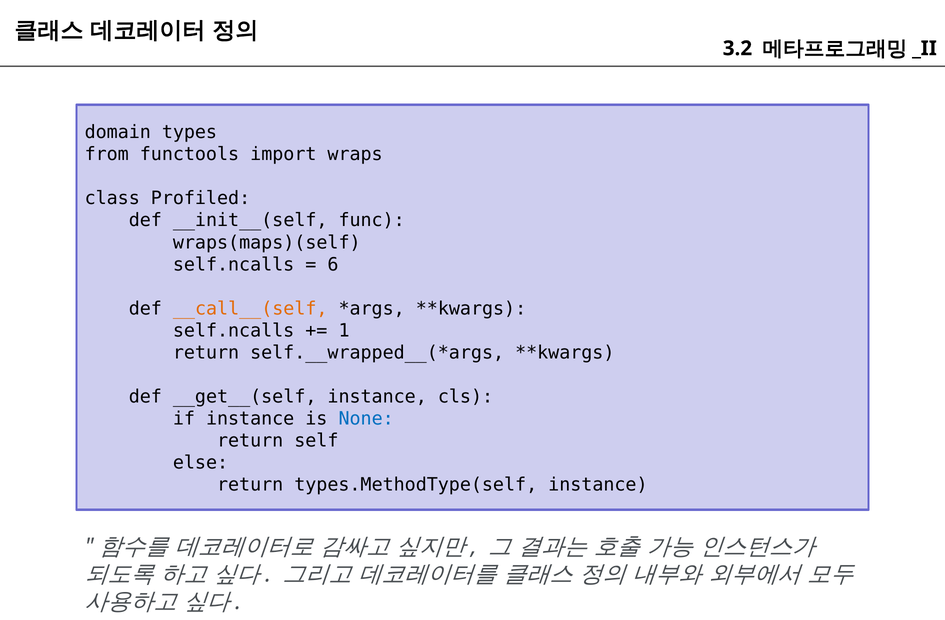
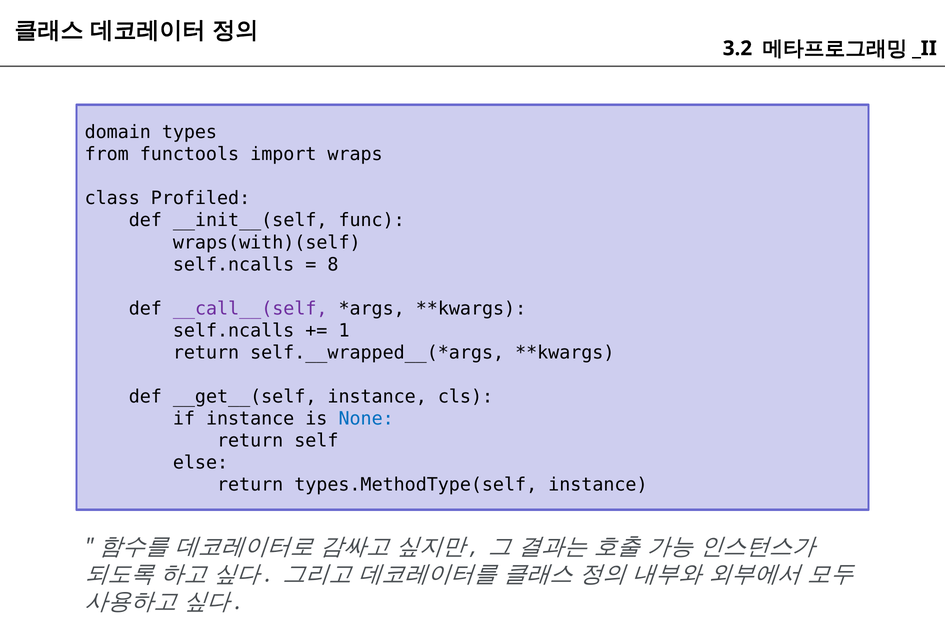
wraps(maps)(self: wraps(maps)(self -> wraps(with)(self
6: 6 -> 8
__call__(self colour: orange -> purple
